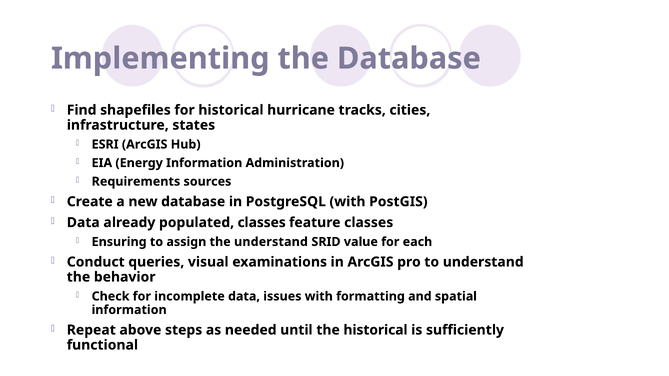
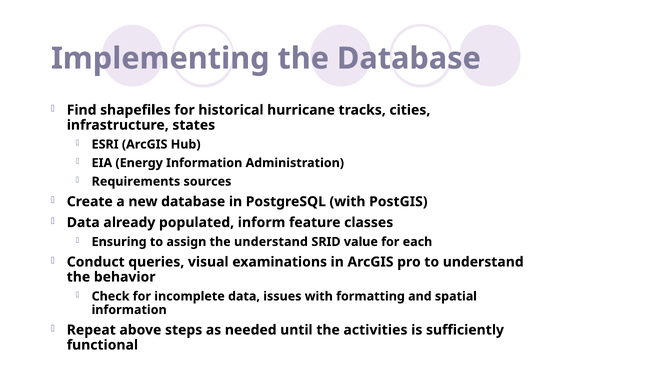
populated classes: classes -> inform
the historical: historical -> activities
